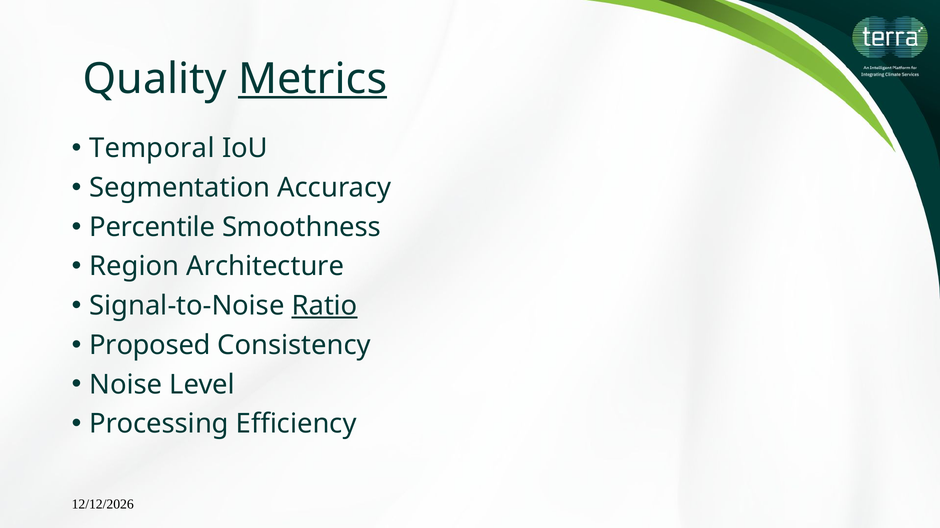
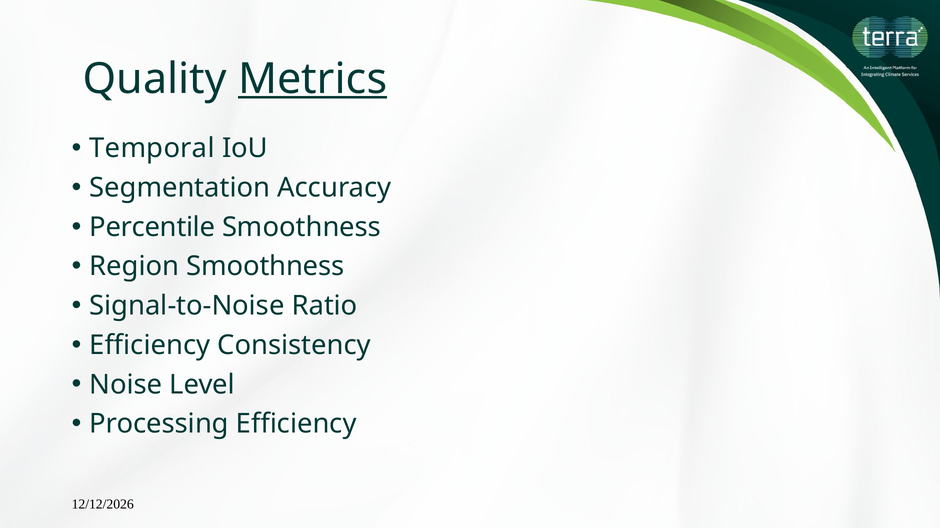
Region Architecture: Architecture -> Smoothness
Ratio underline: present -> none
Proposed at (150, 346): Proposed -> Efficiency
